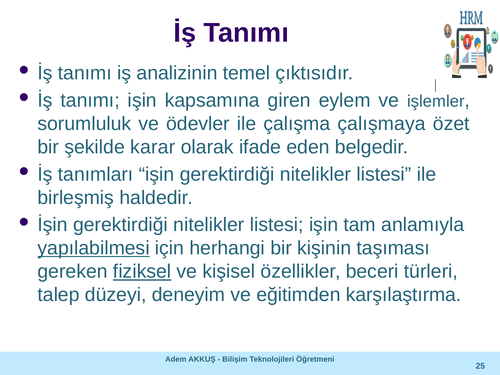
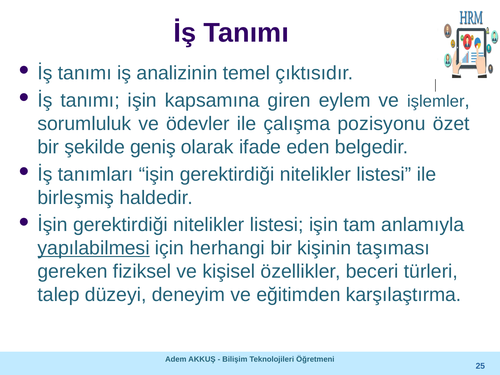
çalışmaya: çalışmaya -> pozisyonu
karar: karar -> geniş
fiziksel underline: present -> none
